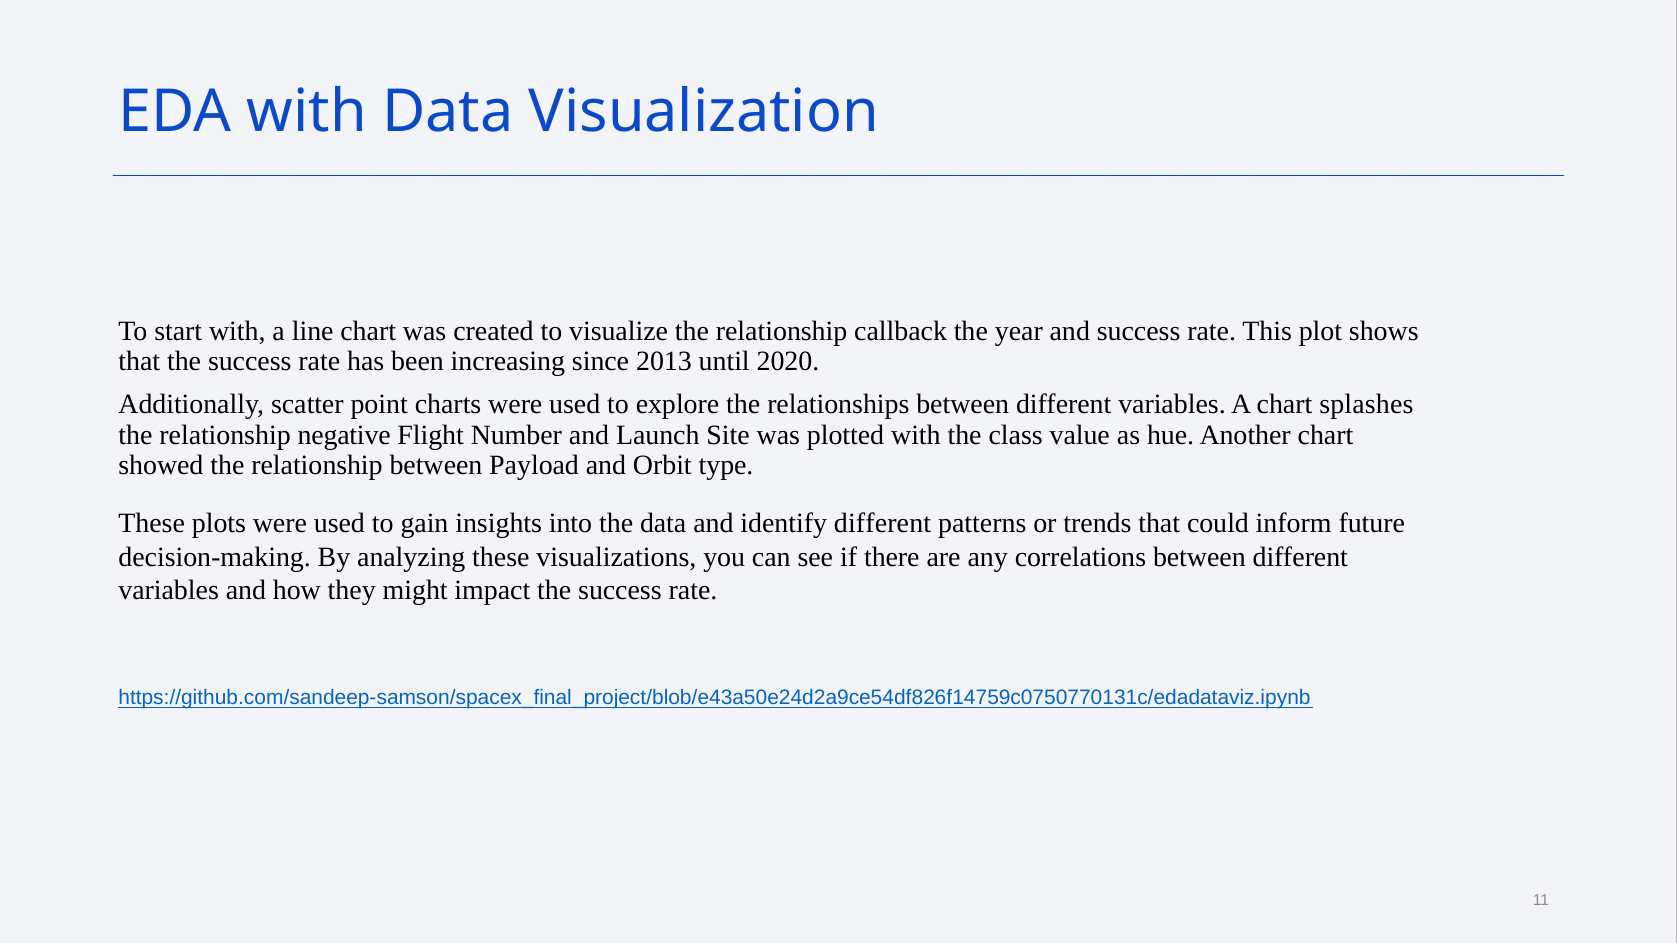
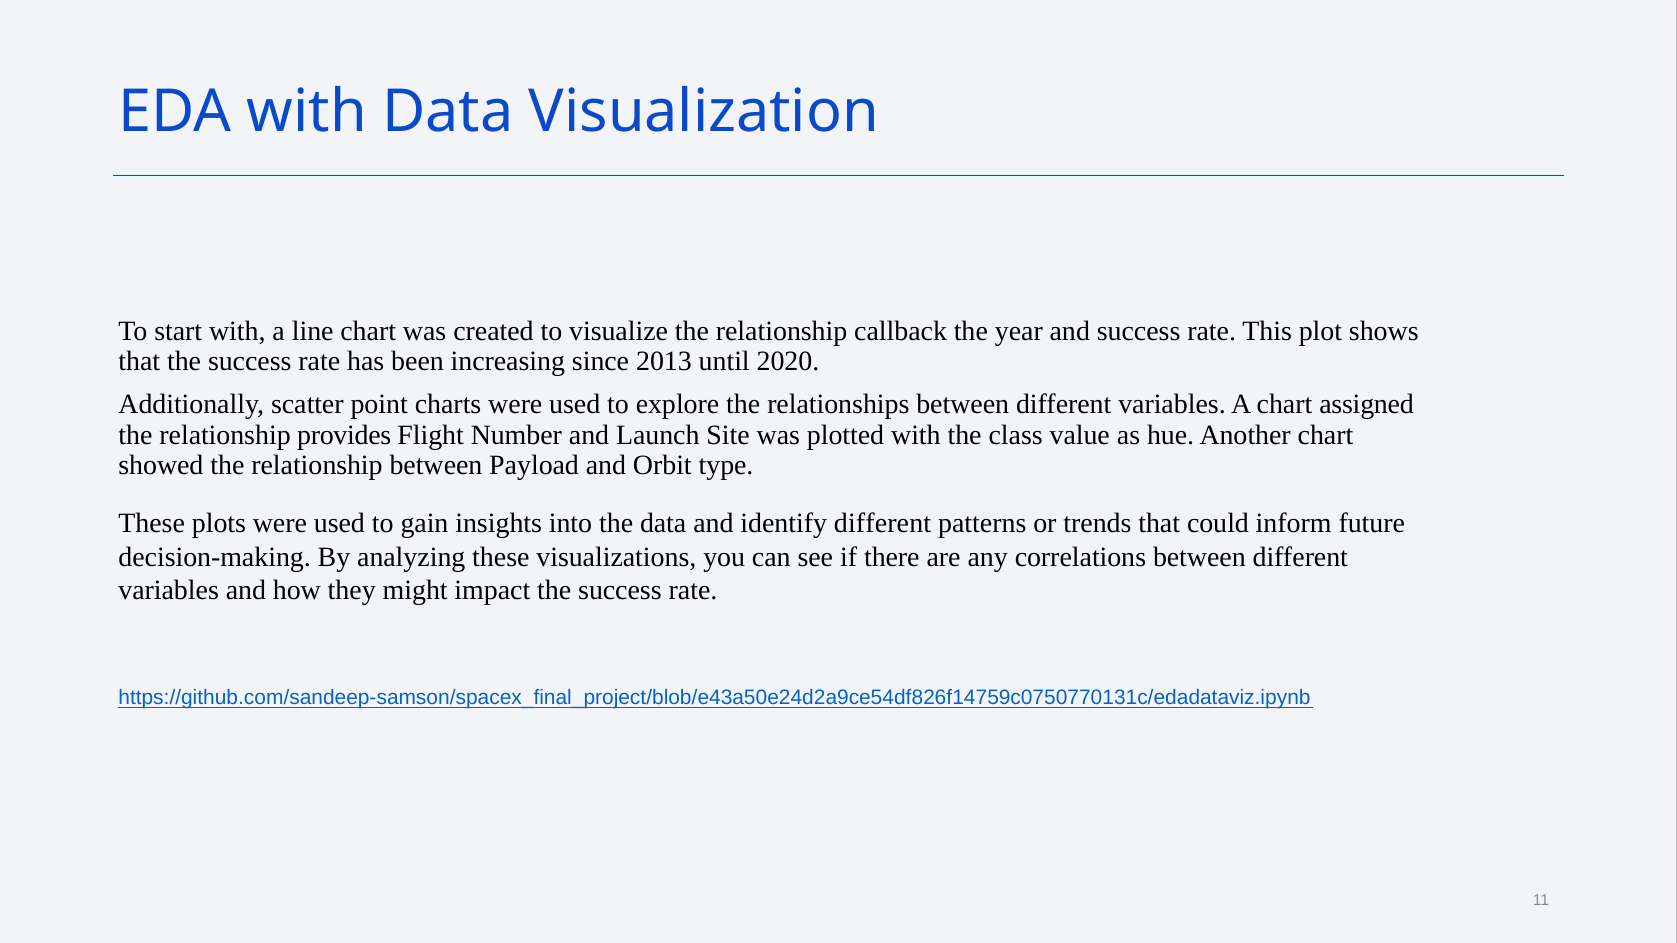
splashes: splashes -> assigned
negative: negative -> provides
